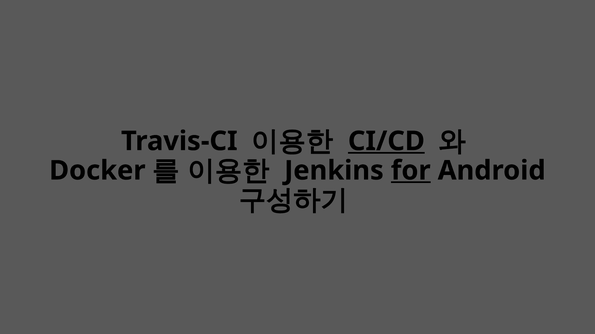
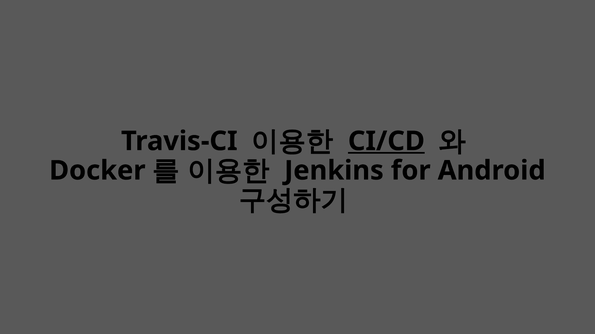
for underline: present -> none
